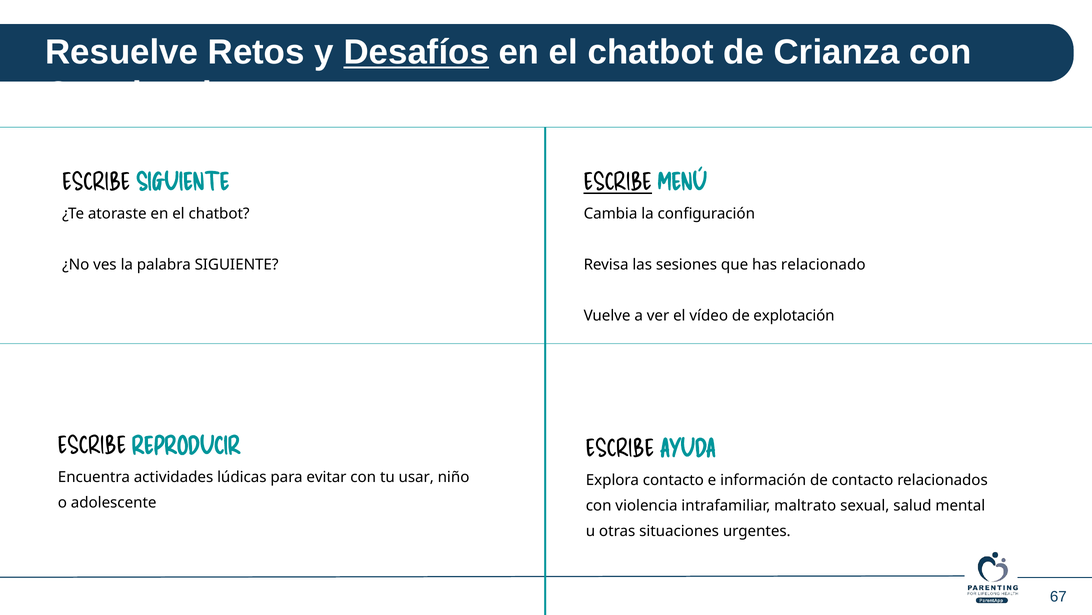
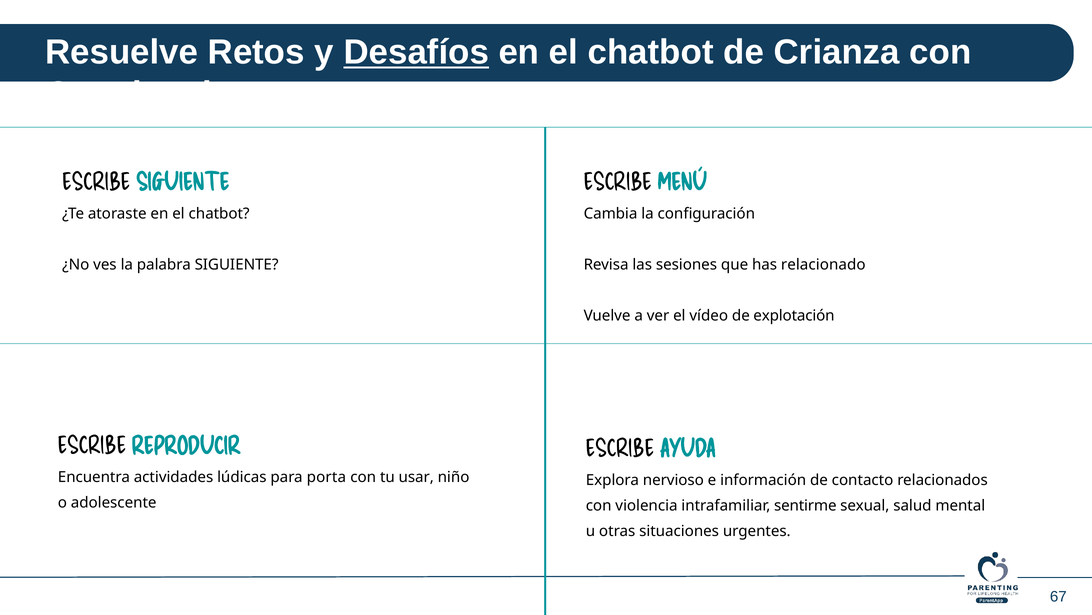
ESCRIBE at (618, 182) underline: present -> none
evitar: evitar -> porta
Explora contacto: contacto -> nervioso
maltrato: maltrato -> sentirme
